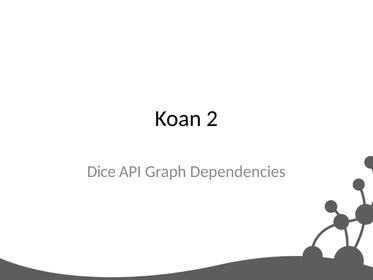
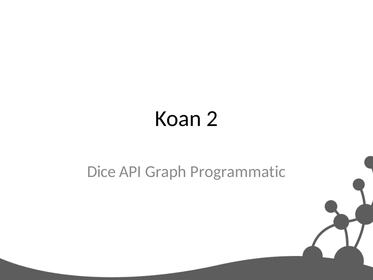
Dependencies: Dependencies -> Programmatic
